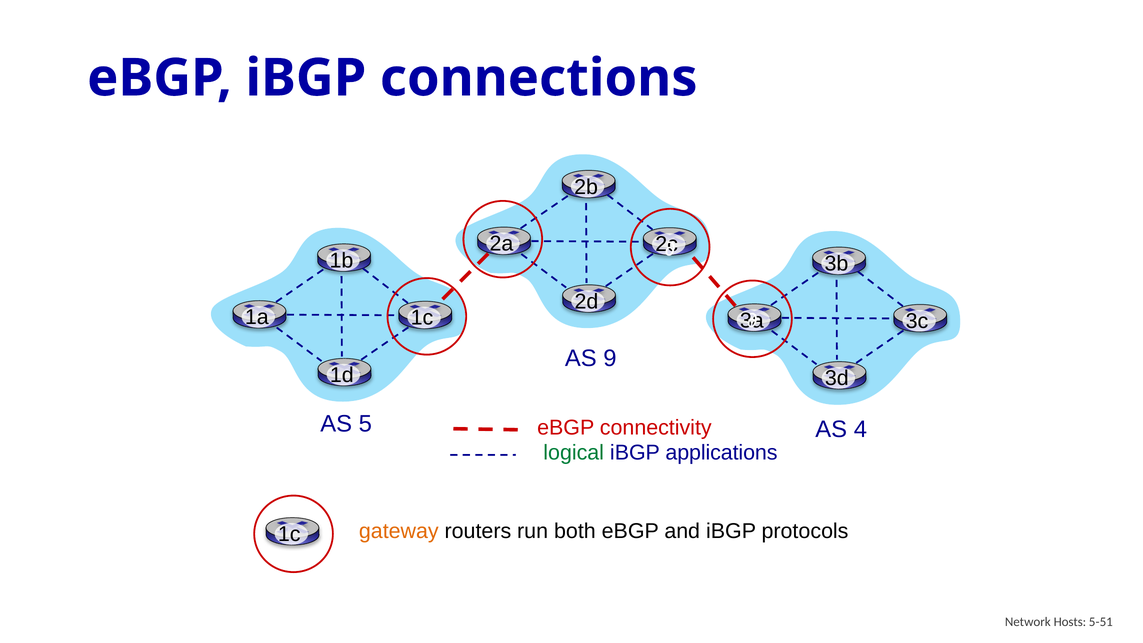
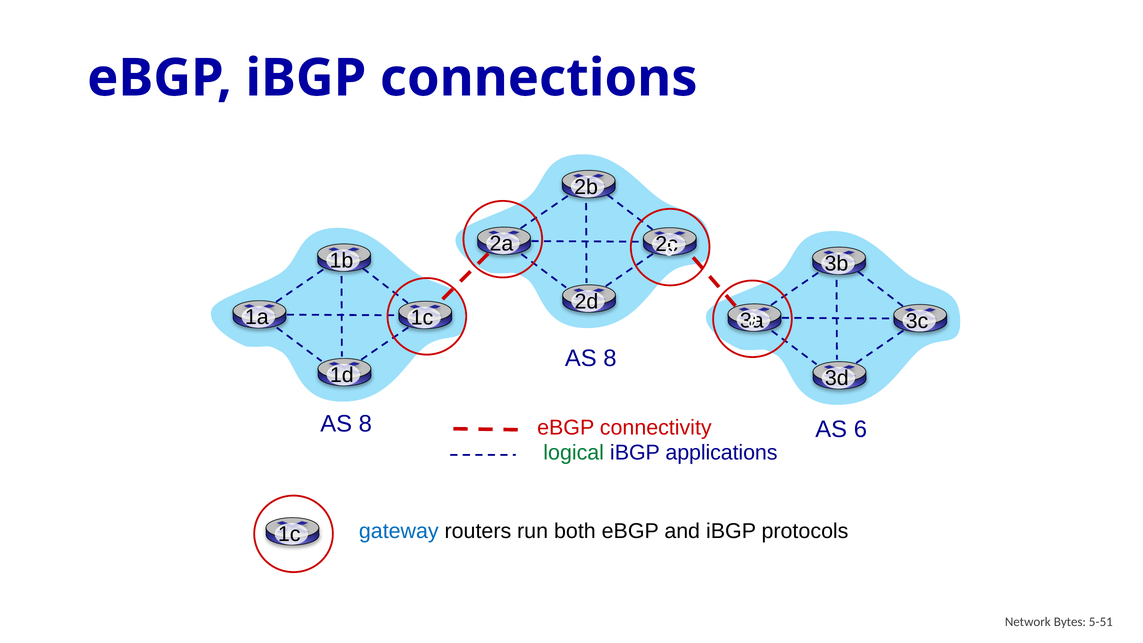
9 at (610, 358): 9 -> 8
5 at (365, 424): 5 -> 8
4: 4 -> 6
gateway colour: orange -> blue
Hosts: Hosts -> Bytes
